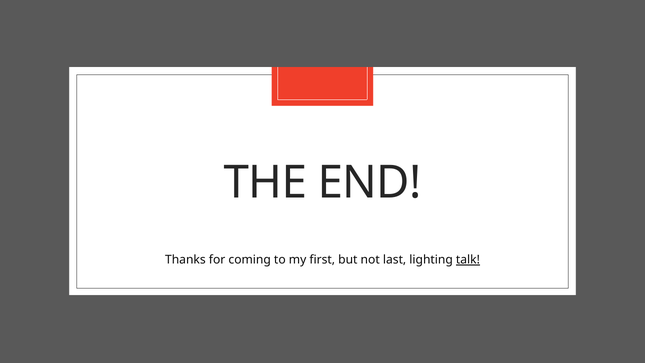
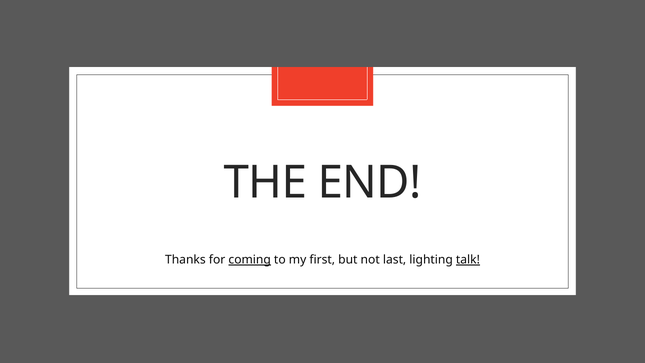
coming underline: none -> present
